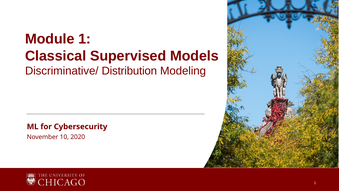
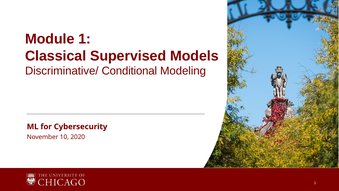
Distribution: Distribution -> Conditional
